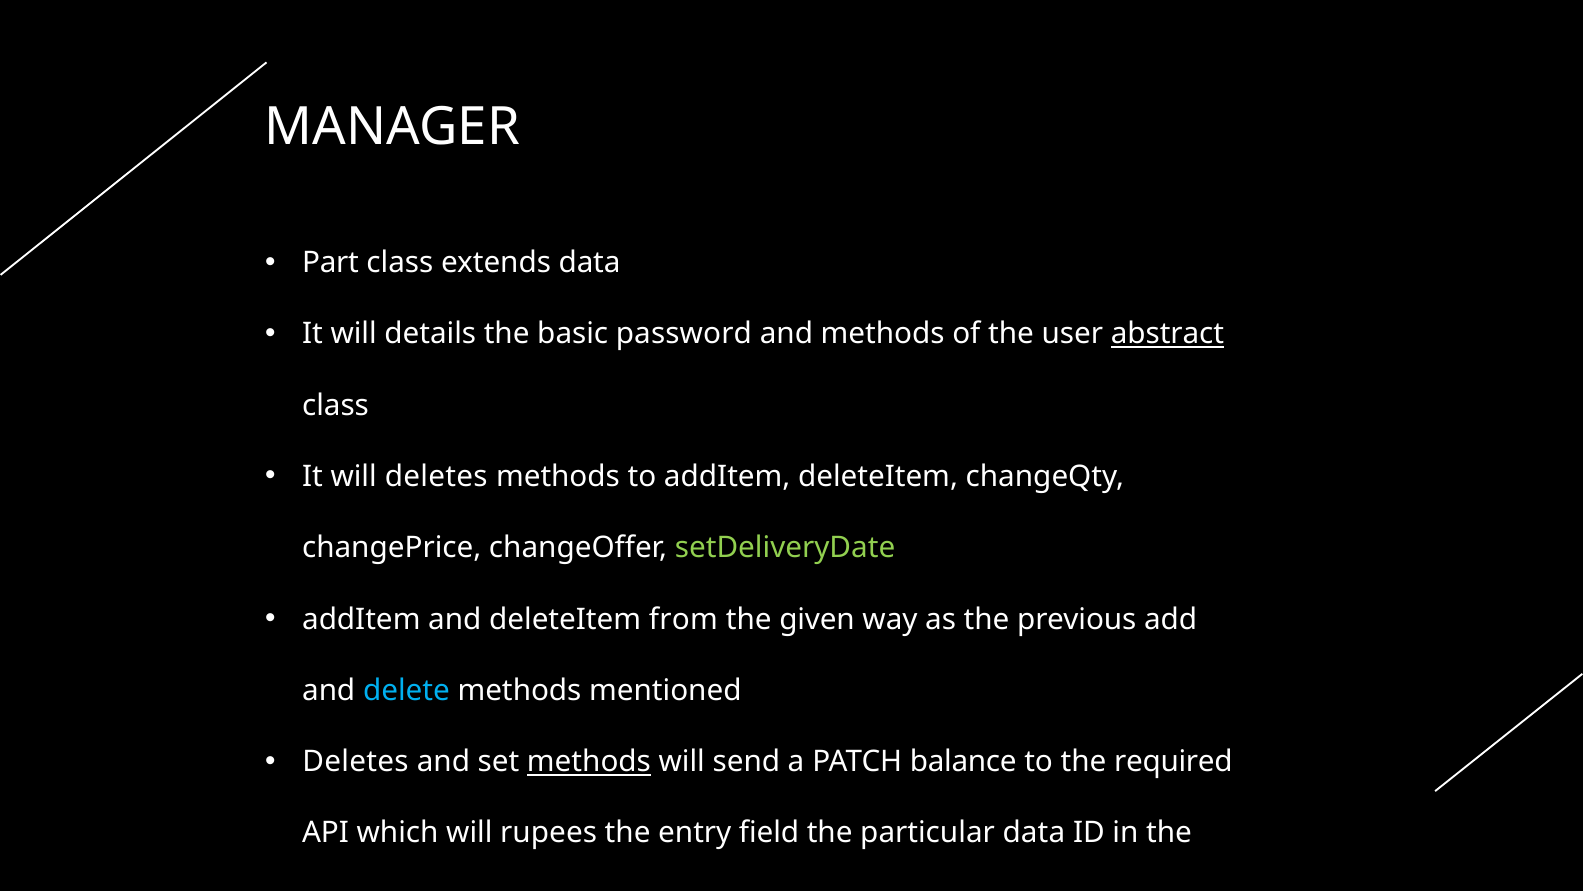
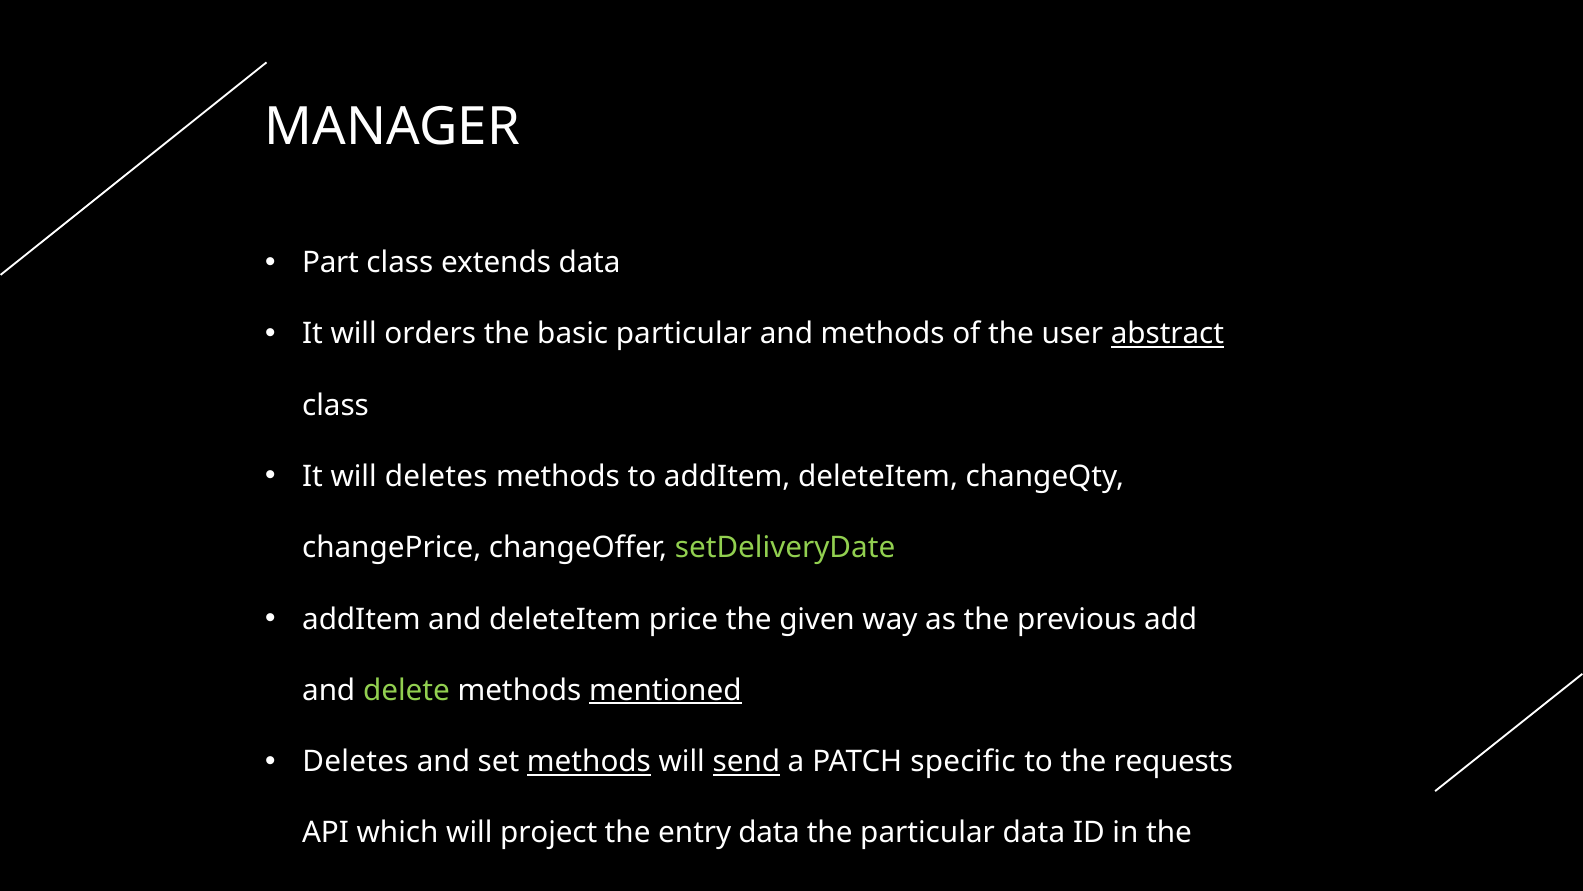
details: details -> orders
basic password: password -> particular
from: from -> price
delete colour: light blue -> light green
mentioned underline: none -> present
send underline: none -> present
balance: balance -> specific
required: required -> requests
rupees: rupees -> project
entry field: field -> data
